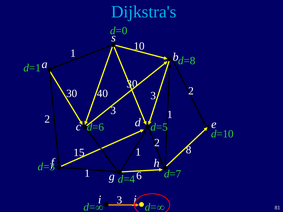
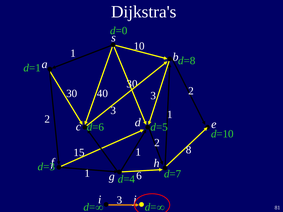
Dijkstra's colour: light blue -> white
